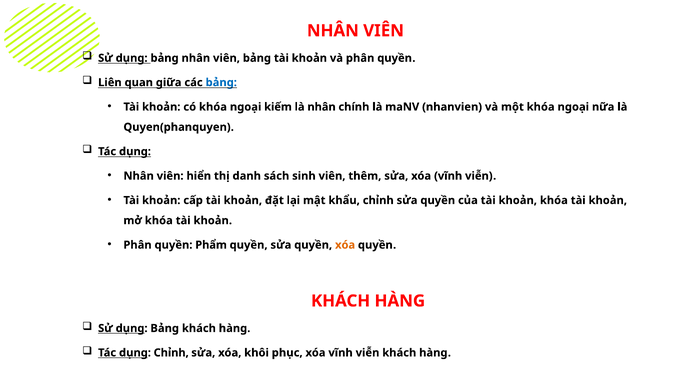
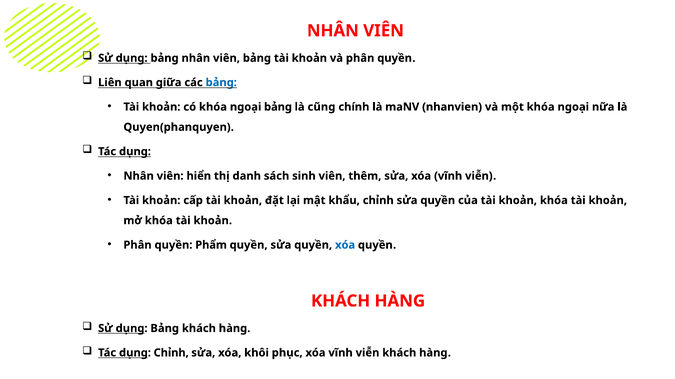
ngoại kiếm: kiếm -> bảng
là nhân: nhân -> cũng
xóa at (345, 245) colour: orange -> blue
